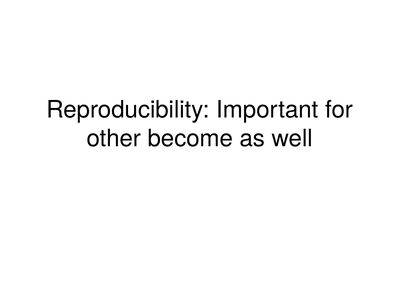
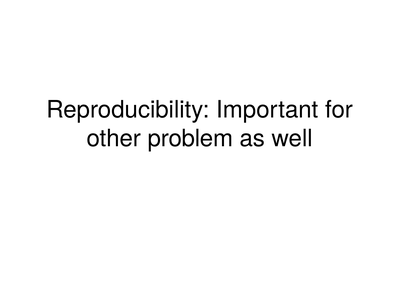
become: become -> problem
